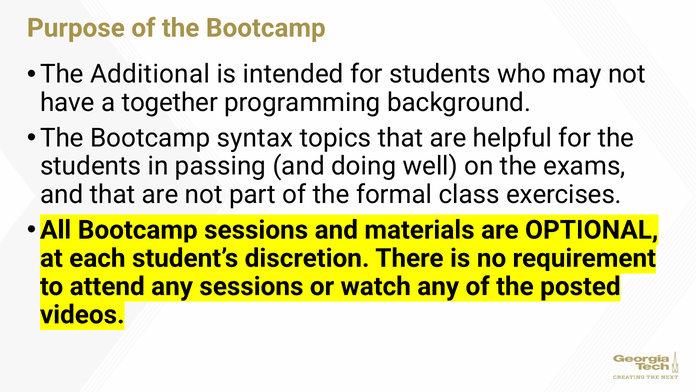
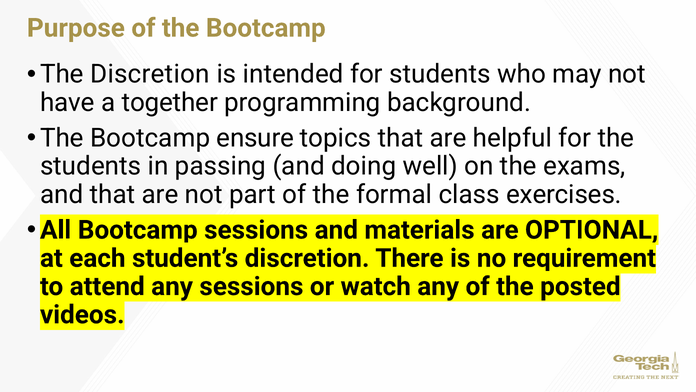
The Additional: Additional -> Discretion
syntax: syntax -> ensure
